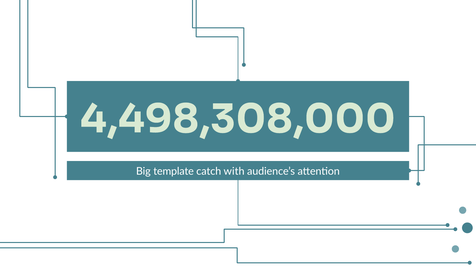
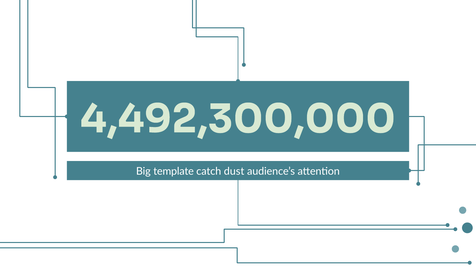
4,498,308,000: 4,498,308,000 -> 4,492,300,000
with: with -> dust
